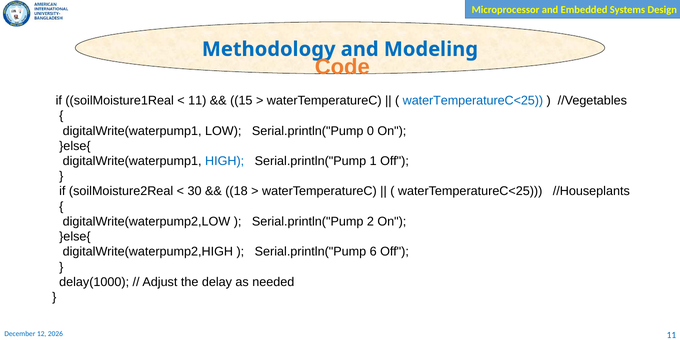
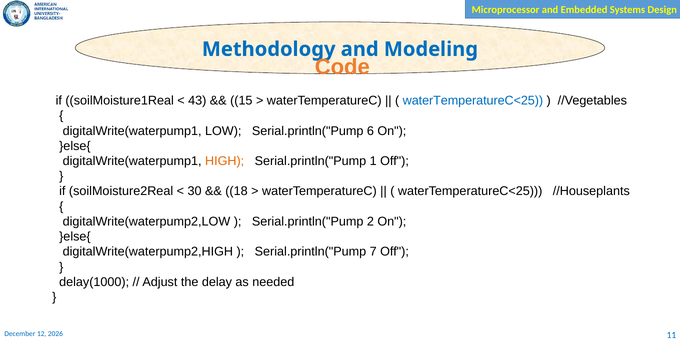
11 at (197, 101): 11 -> 43
0: 0 -> 6
HIGH colour: blue -> orange
6: 6 -> 7
